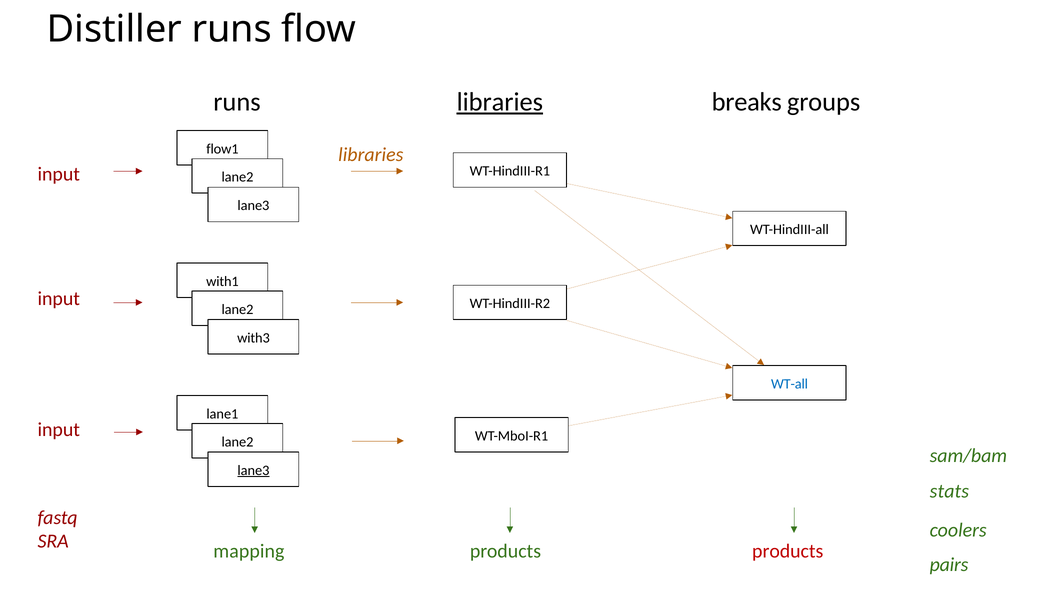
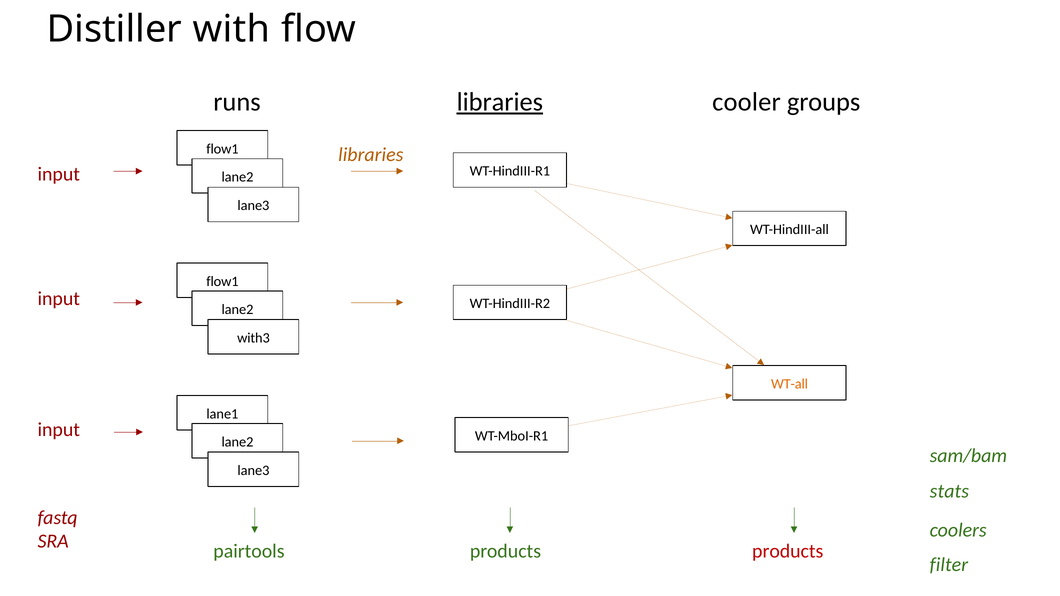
Distiller runs: runs -> with
breaks: breaks -> cooler
with1 at (222, 281): with1 -> flow1
WT-all colour: blue -> orange
lane3 at (253, 471) underline: present -> none
mapping: mapping -> pairtools
pairs: pairs -> filter
